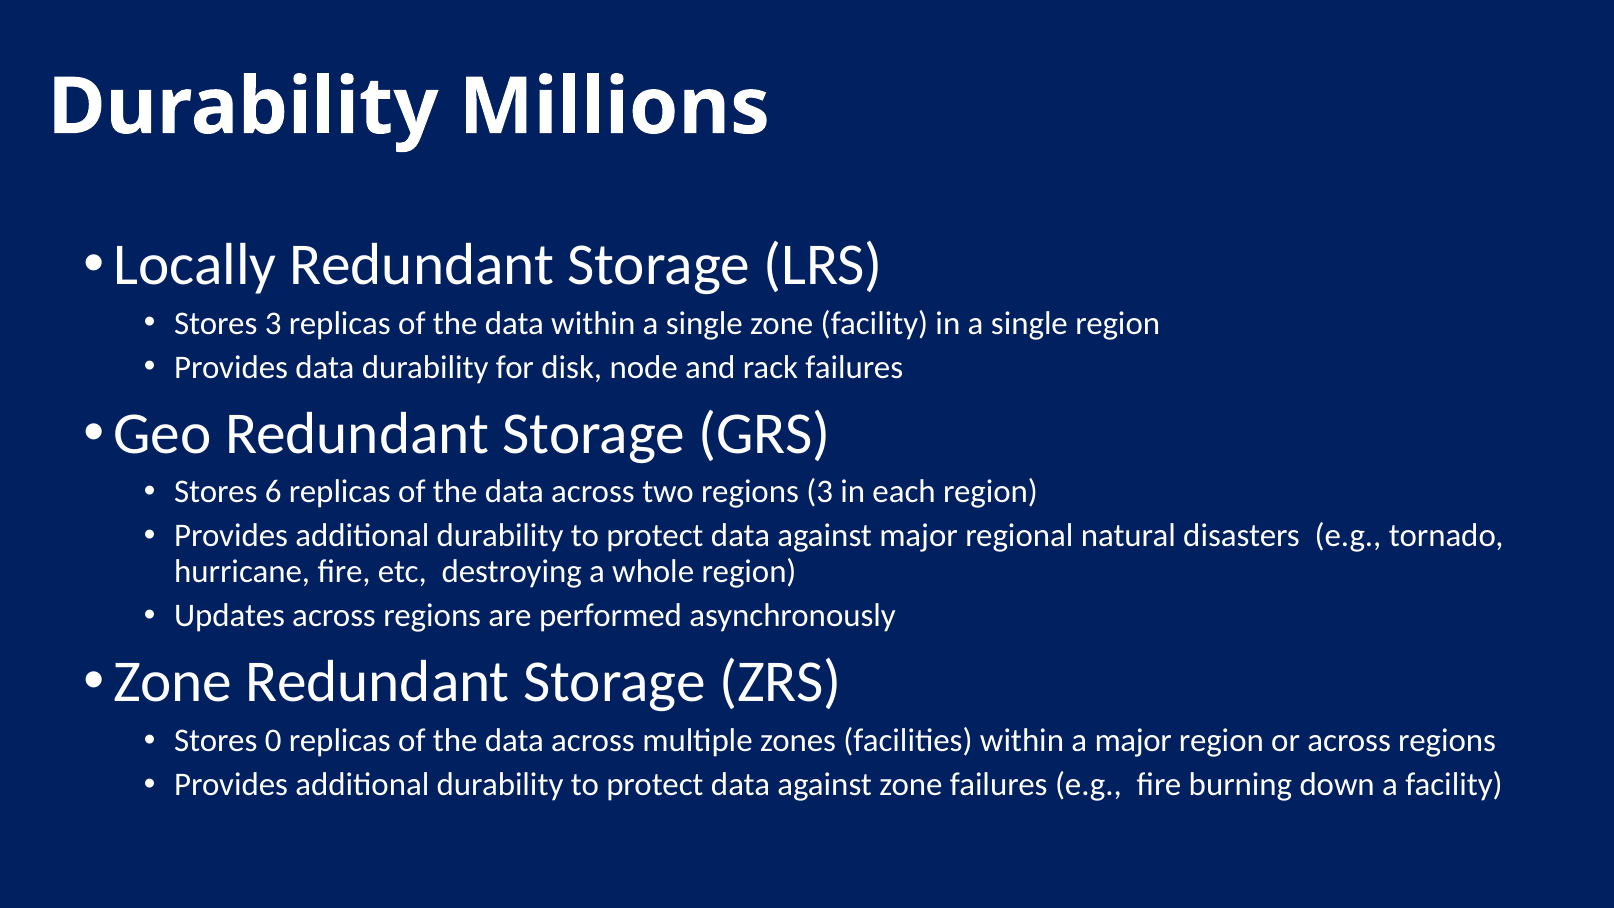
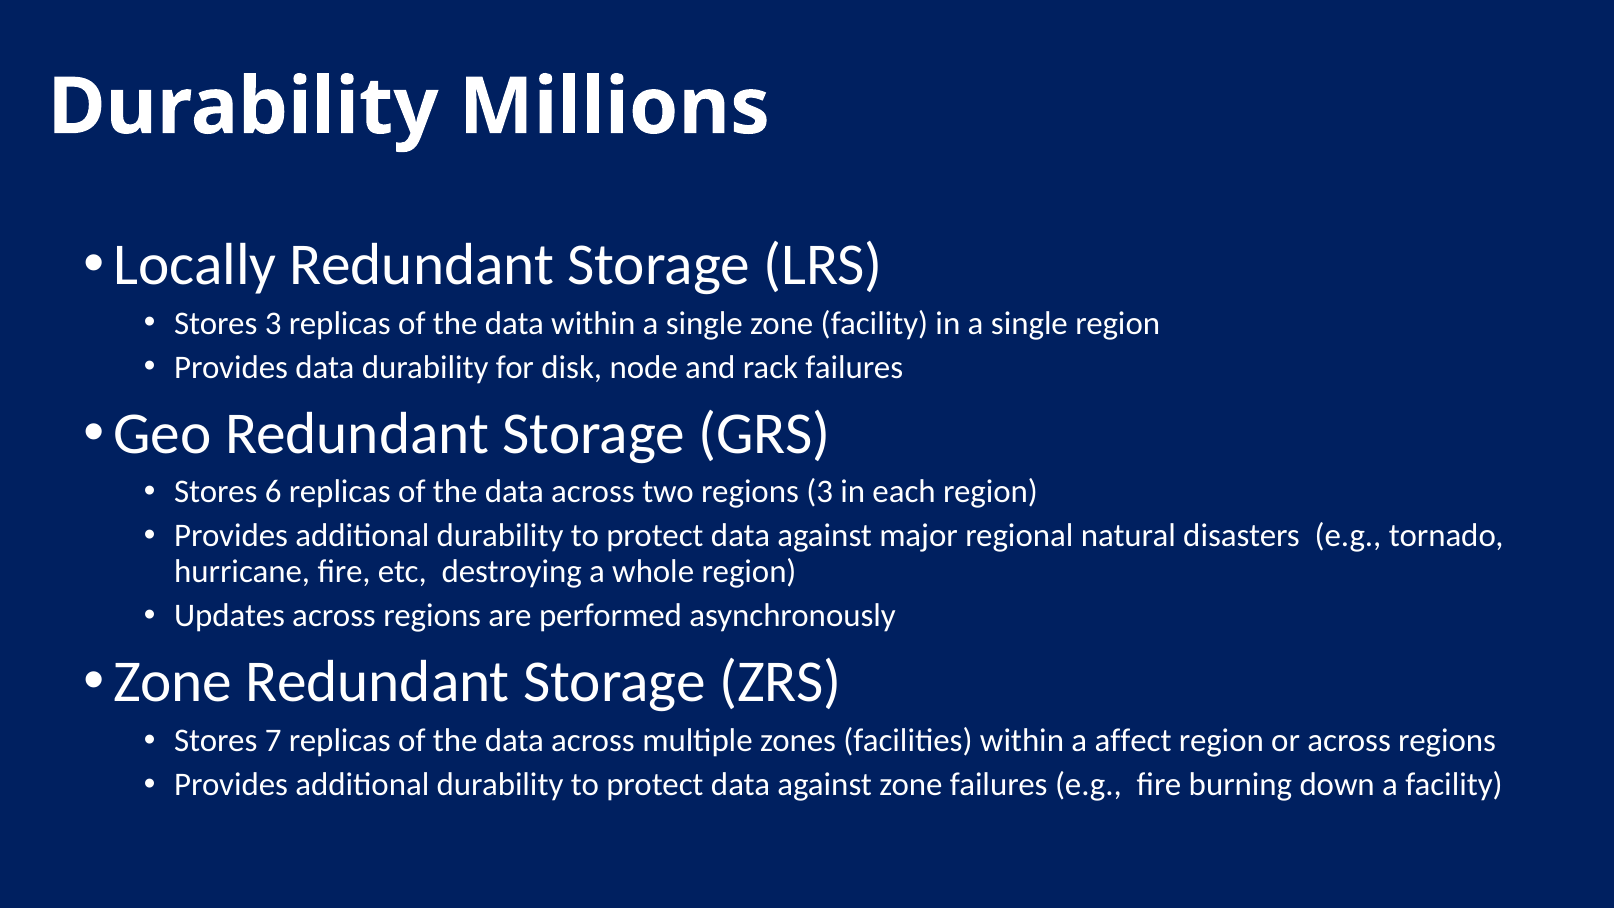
0: 0 -> 7
a major: major -> affect
